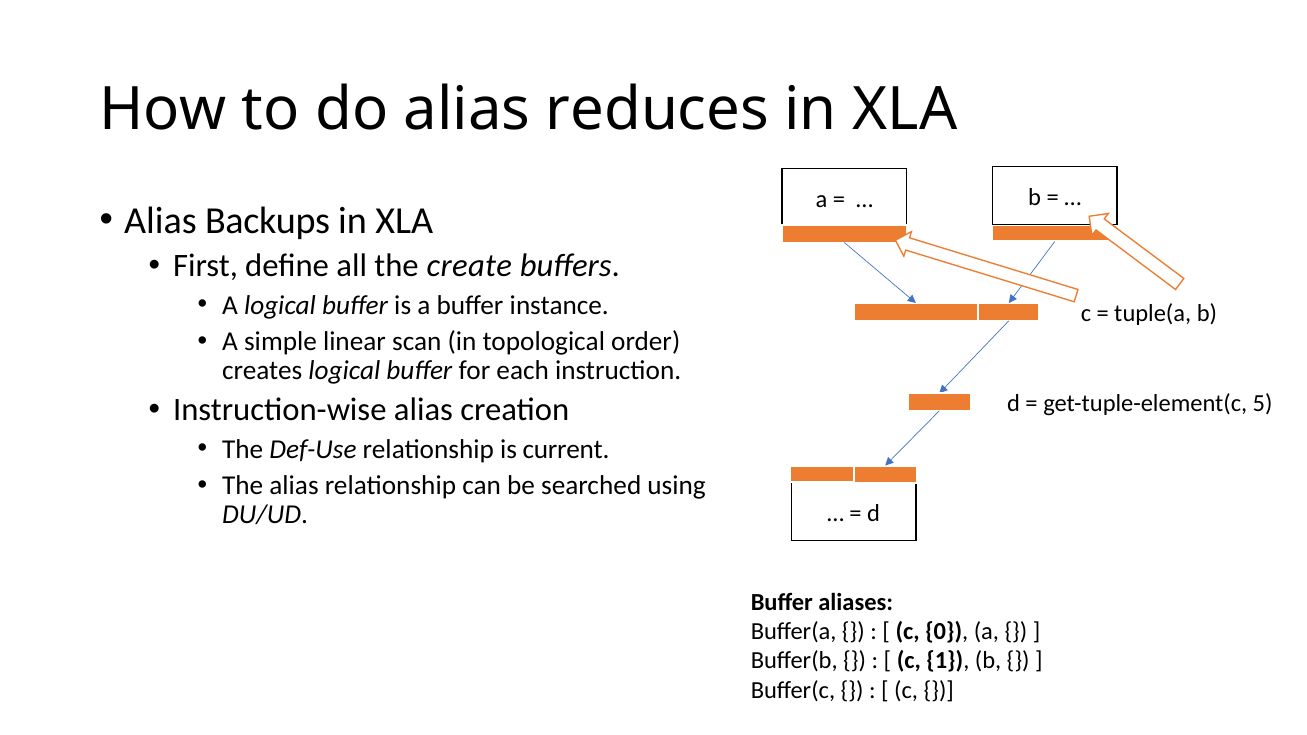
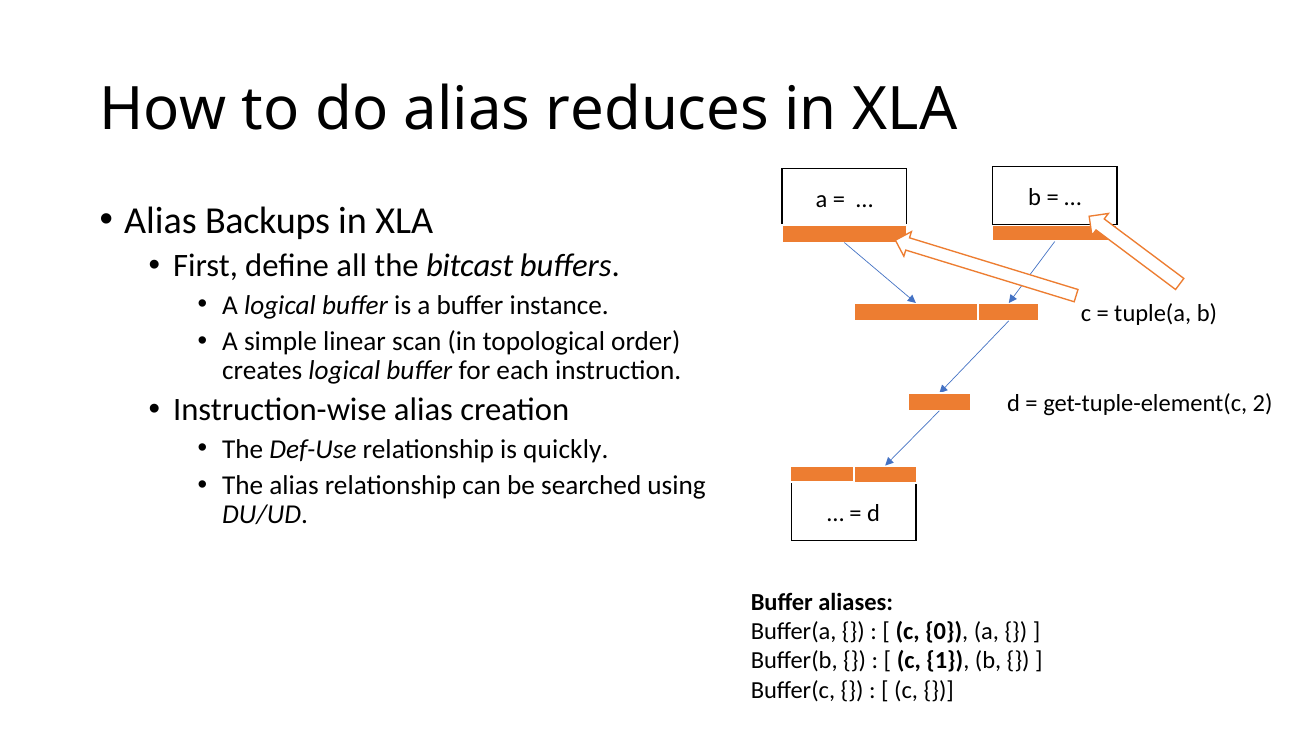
create: create -> bitcast
5: 5 -> 2
current: current -> quickly
